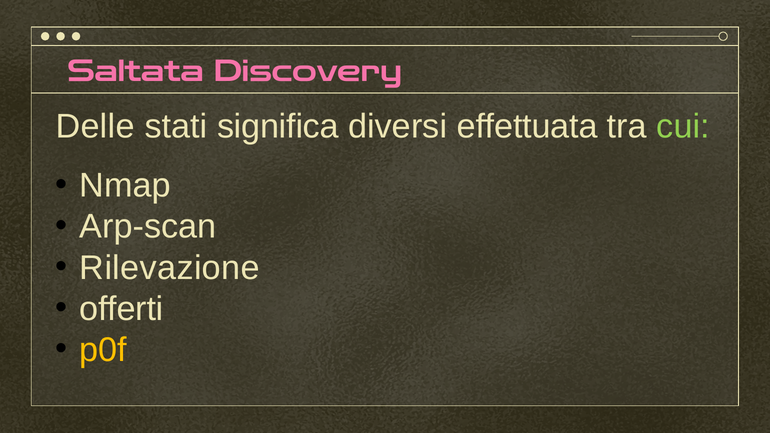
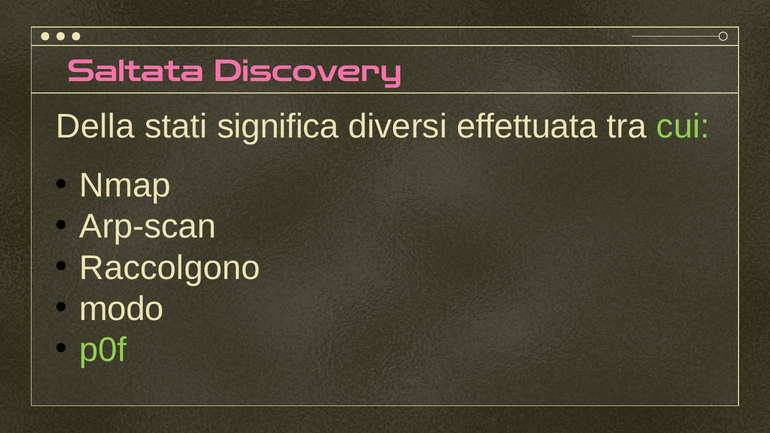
Delle: Delle -> Della
Rilevazione: Rilevazione -> Raccolgono
offerti: offerti -> modo
p0f colour: yellow -> light green
